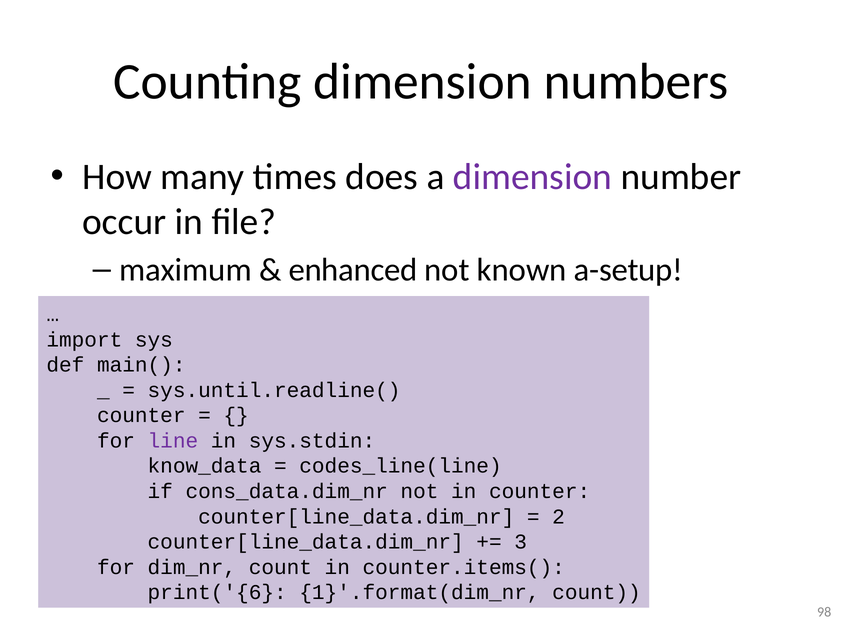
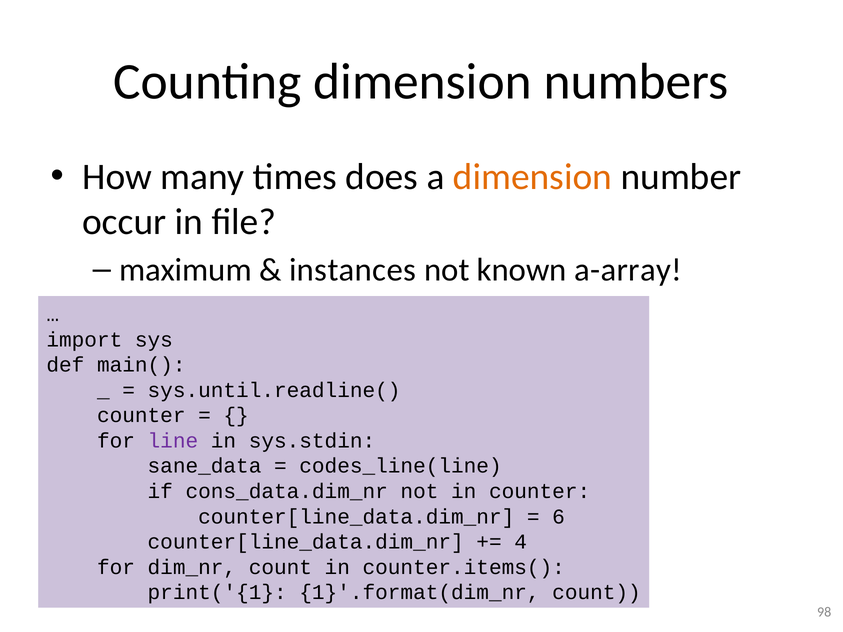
dimension at (533, 177) colour: purple -> orange
enhanced: enhanced -> instances
a-setup: a-setup -> a-array
know_data: know_data -> sane_data
2: 2 -> 6
3: 3 -> 4
print('{6: print('{6 -> print('{1
